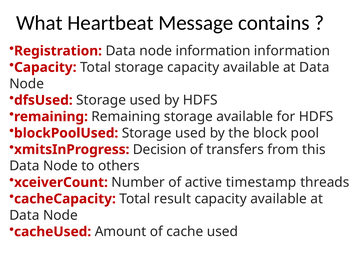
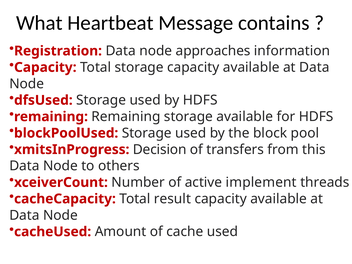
node information: information -> approaches
timestamp: timestamp -> implement
